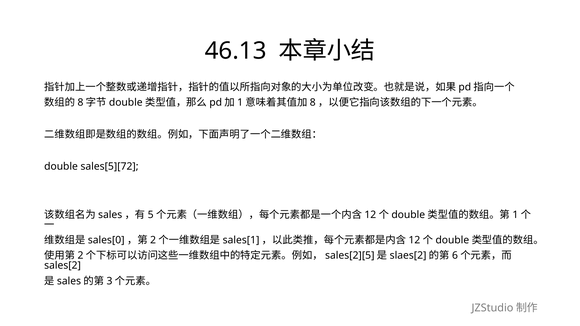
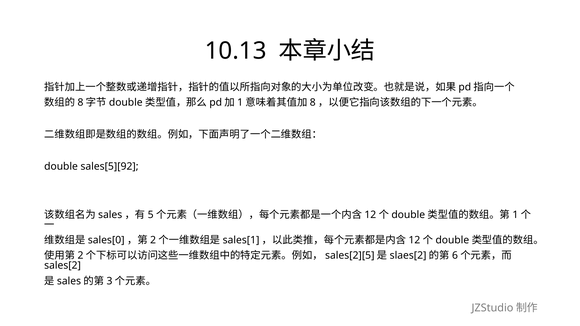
46.13: 46.13 -> 10.13
sales[5][72: sales[5][72 -> sales[5][92
